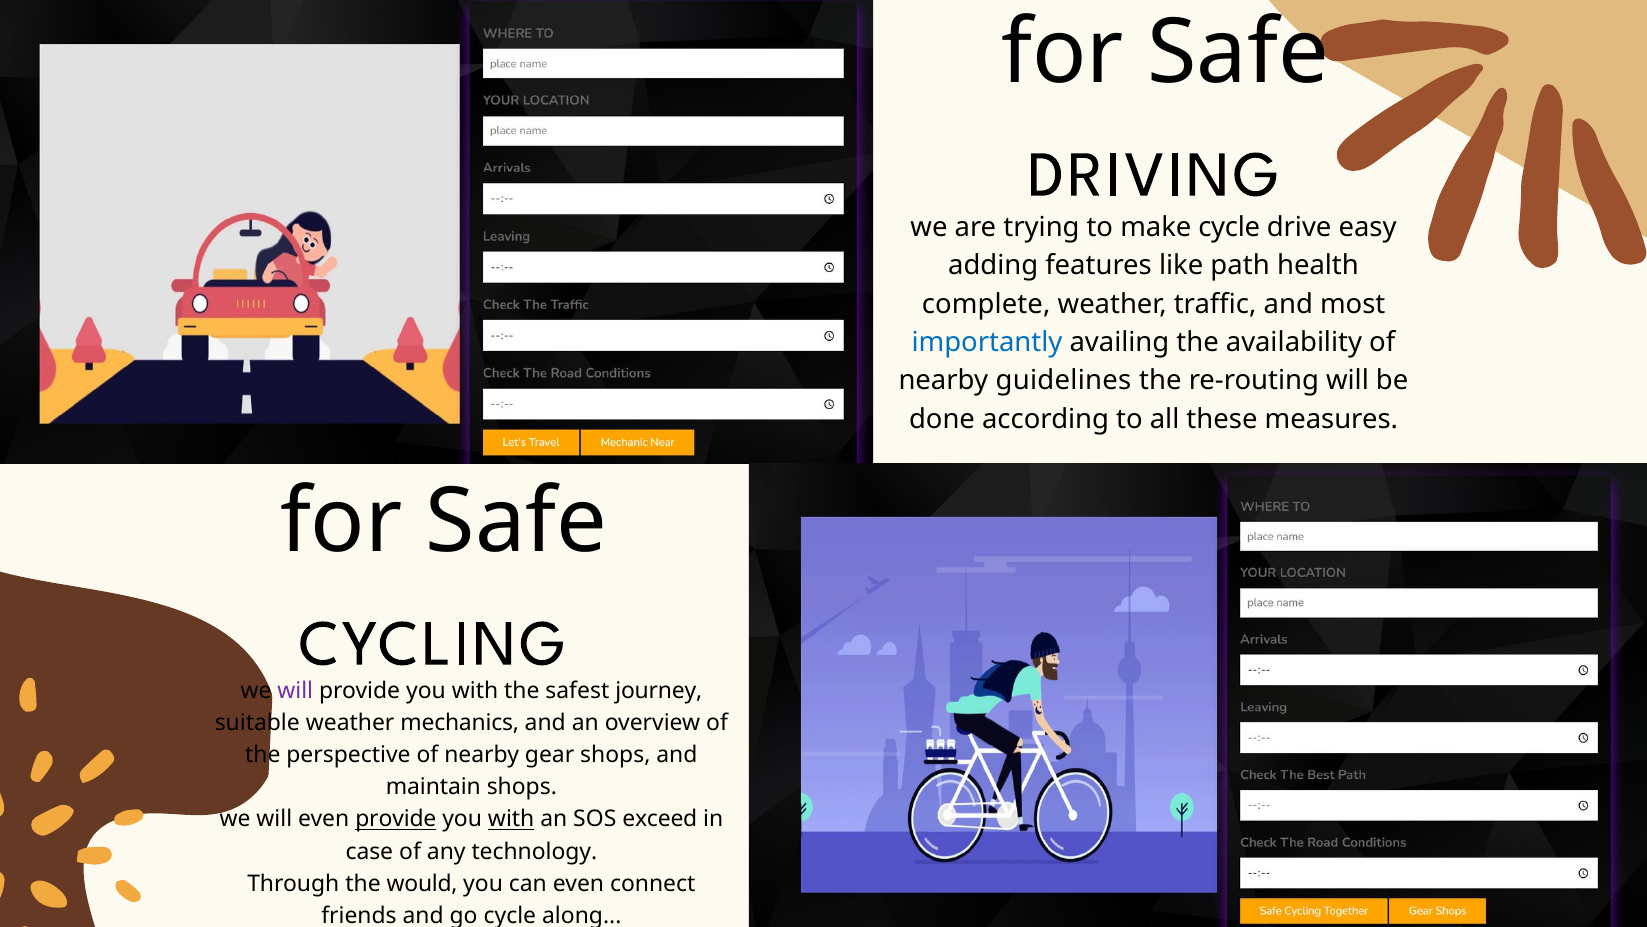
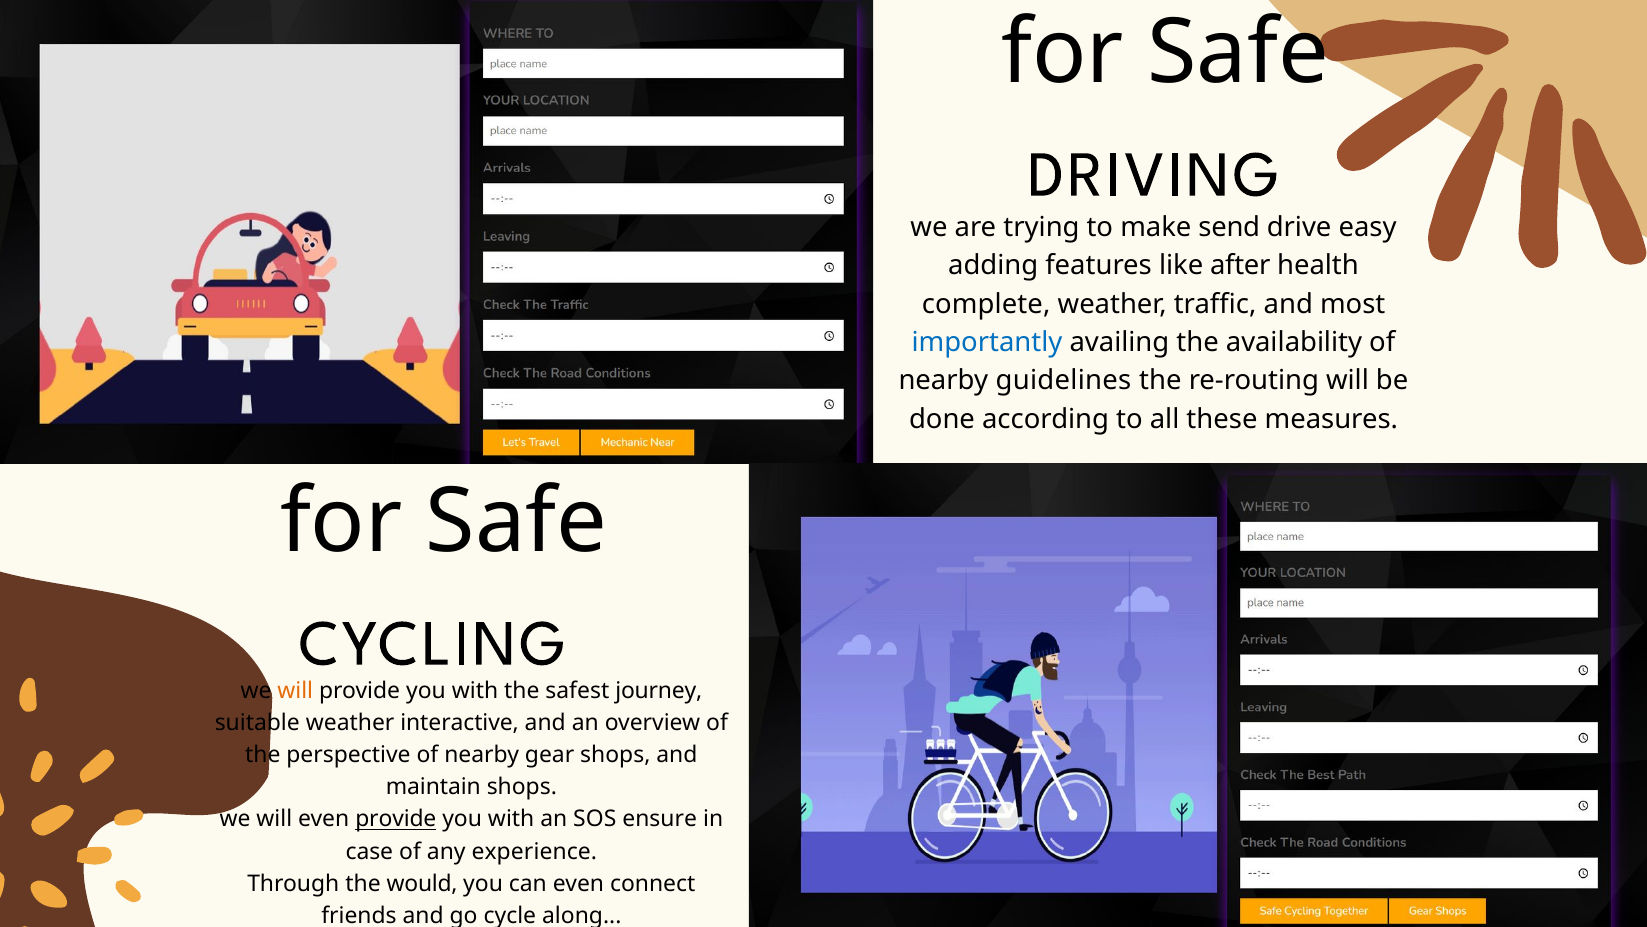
make cycle: cycle -> send
path: path -> after
will at (295, 691) colour: purple -> orange
mechanics: mechanics -> interactive
with at (511, 819) underline: present -> none
exceed: exceed -> ensure
technology: technology -> experience
